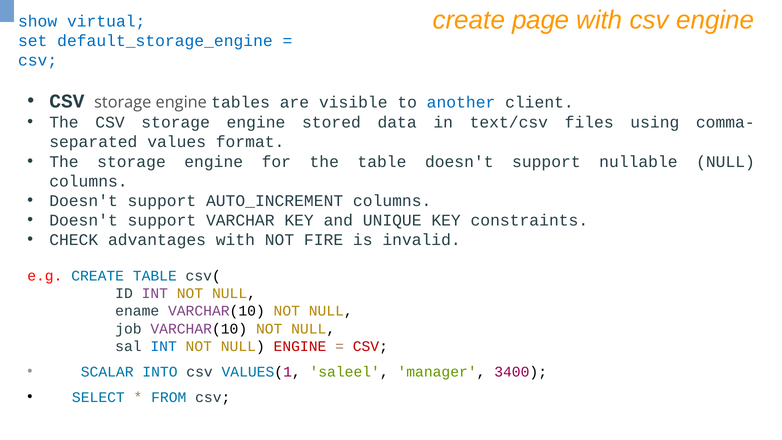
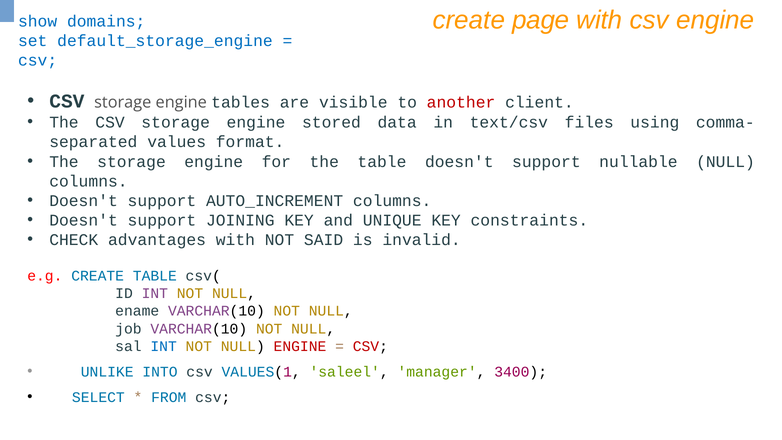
virtual: virtual -> domains
another colour: blue -> red
VARCHAR: VARCHAR -> JOINING
FIRE: FIRE -> SAID
SCALAR: SCALAR -> UNLIKE
